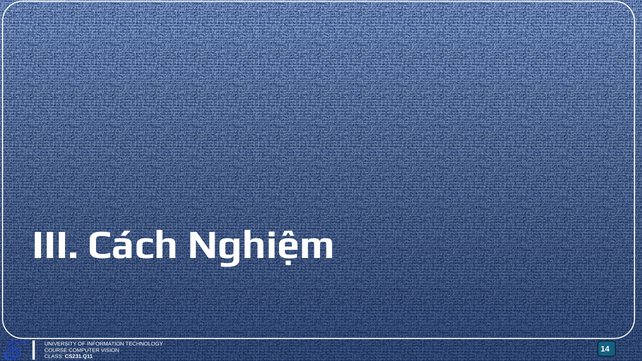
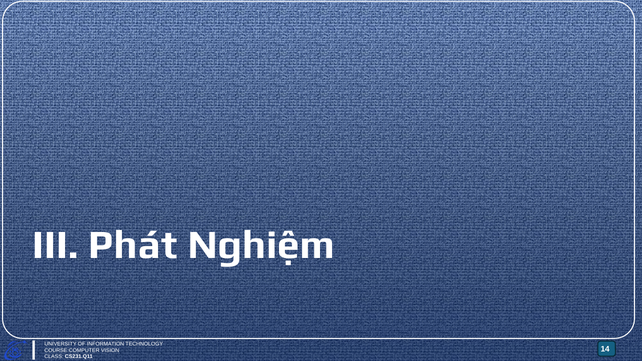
Cách: Cách -> Phát
